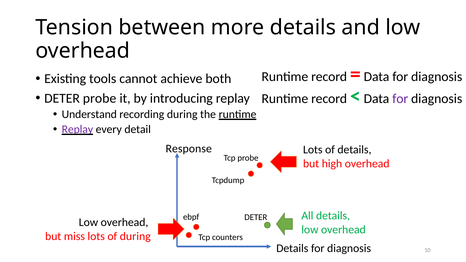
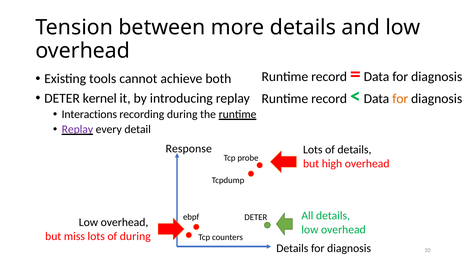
DETER probe: probe -> kernel
for at (400, 99) colour: purple -> orange
Understand: Understand -> Interactions
